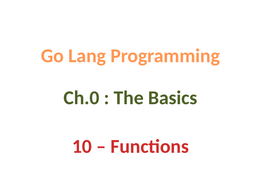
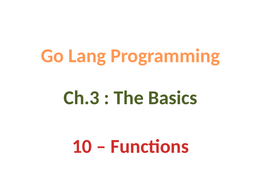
Ch.0: Ch.0 -> Ch.3
